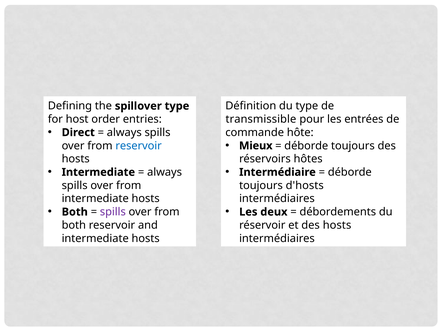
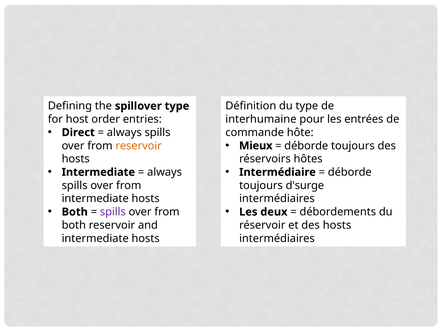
transmissible: transmissible -> interhumaine
reservoir at (139, 146) colour: blue -> orange
d'hosts: d'hosts -> d'surge
